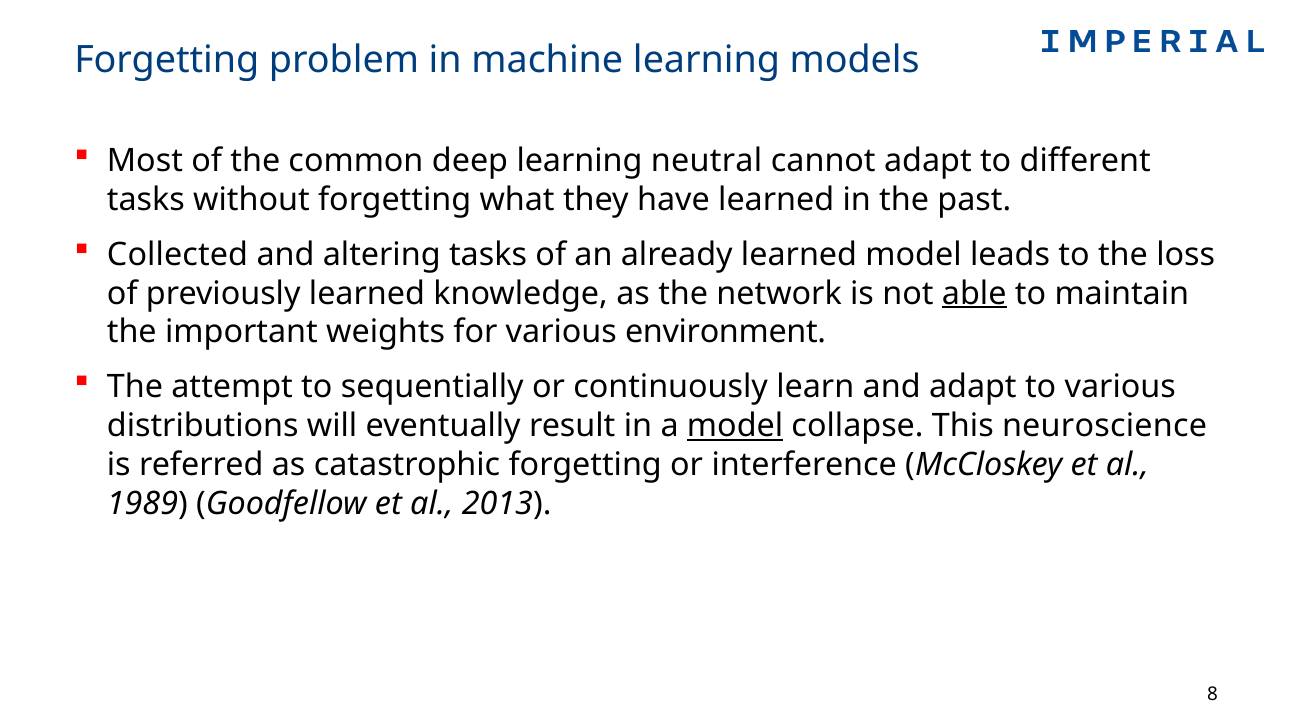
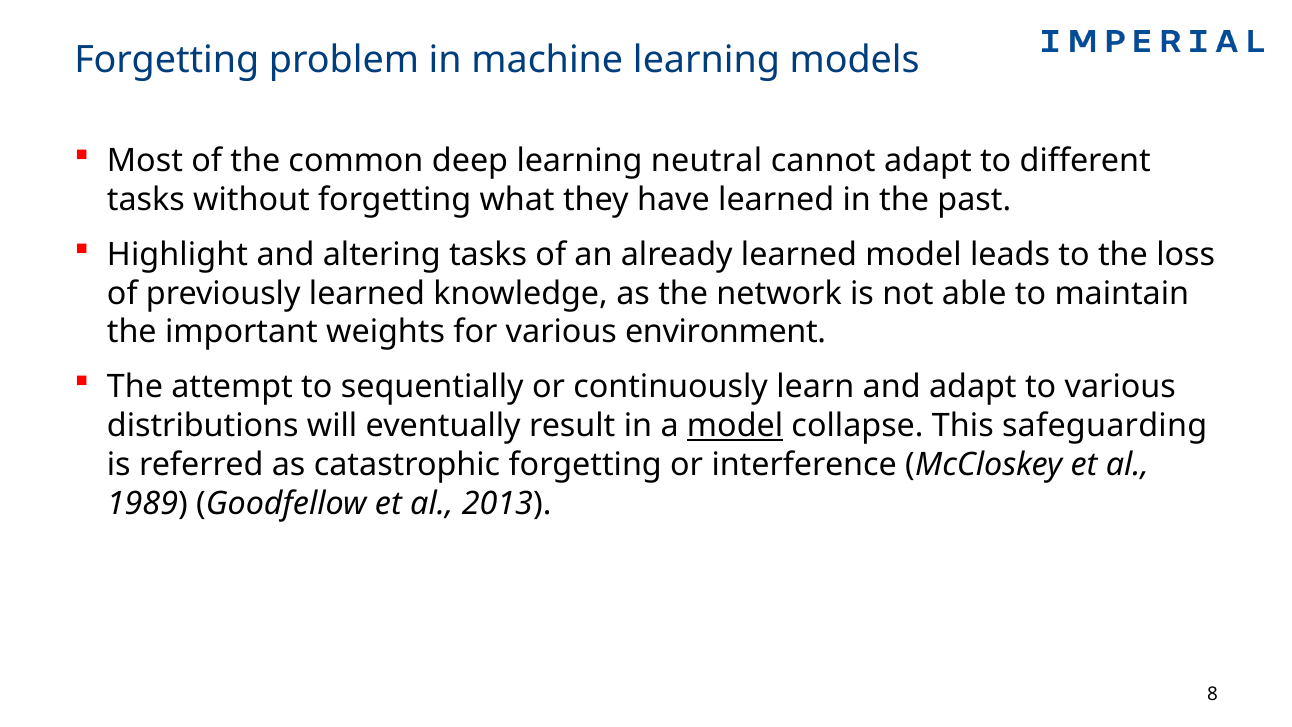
Collected: Collected -> Highlight
able underline: present -> none
neuroscience: neuroscience -> safeguarding
